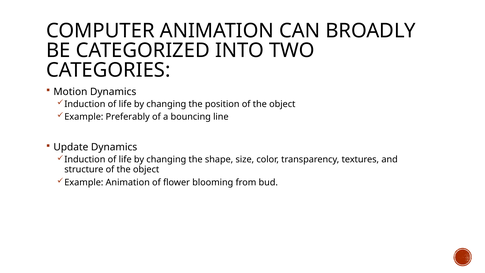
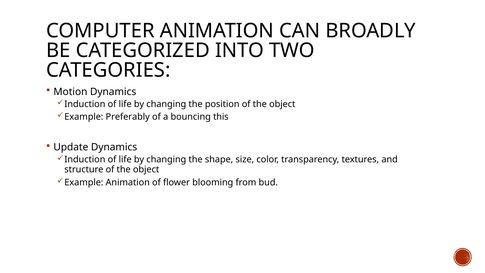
line: line -> this
